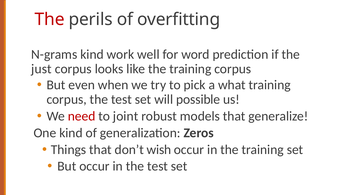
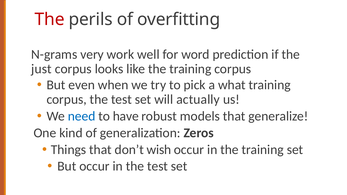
N-grams kind: kind -> very
possible: possible -> actually
need colour: red -> blue
joint: joint -> have
